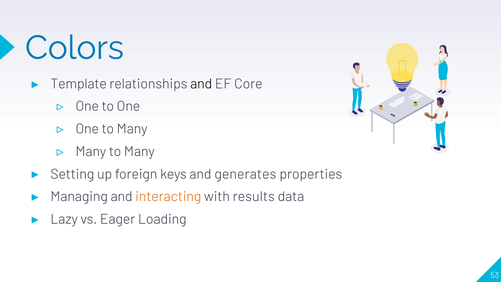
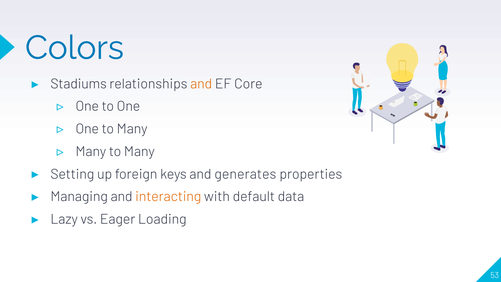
Template: Template -> Stadiums
and at (201, 84) colour: black -> orange
results: results -> default
